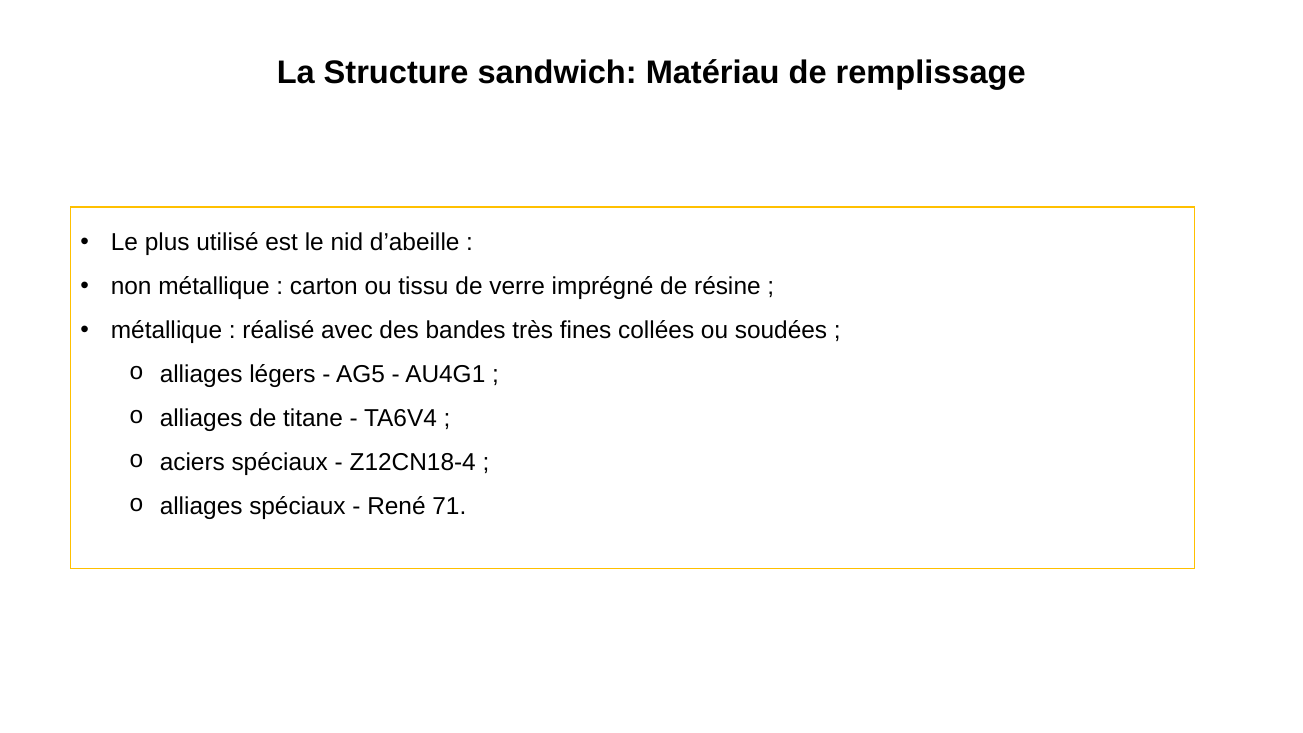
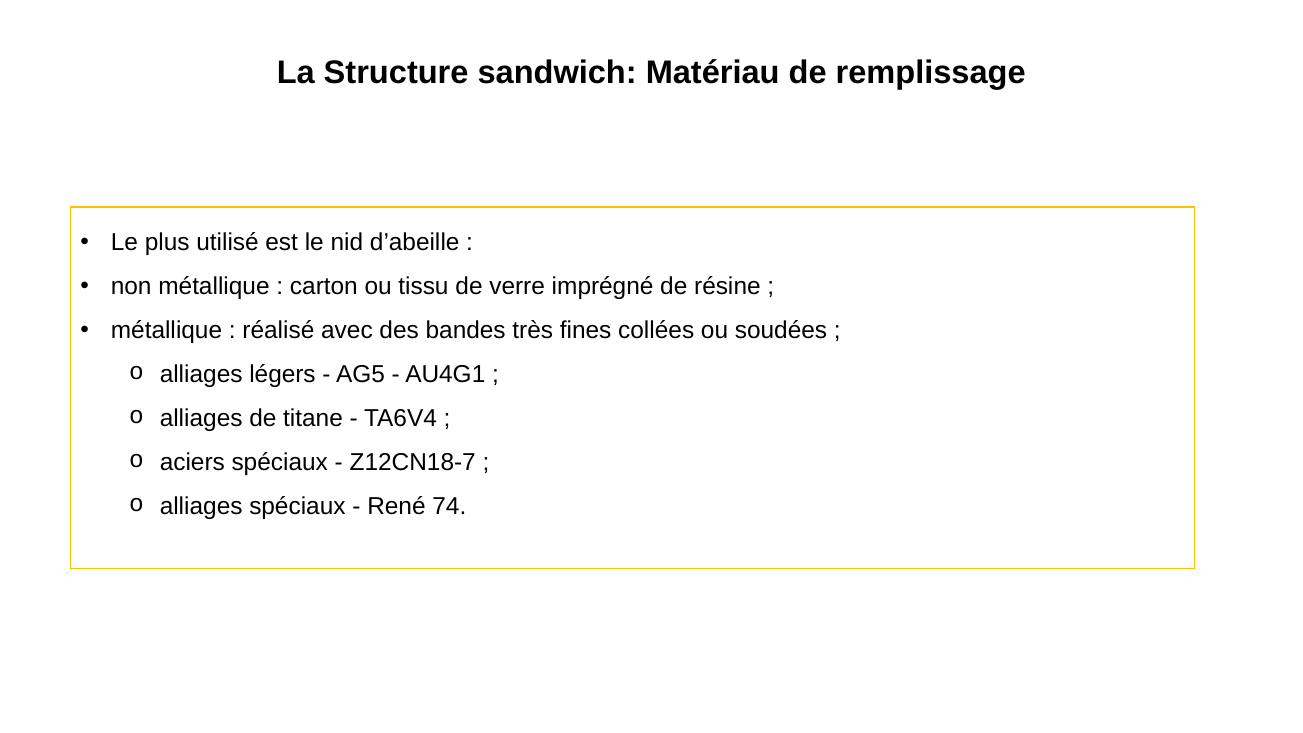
Z12CN18-4: Z12CN18-4 -> Z12CN18-7
71: 71 -> 74
